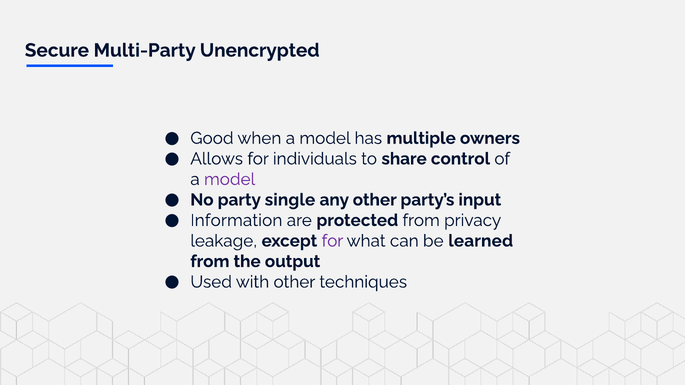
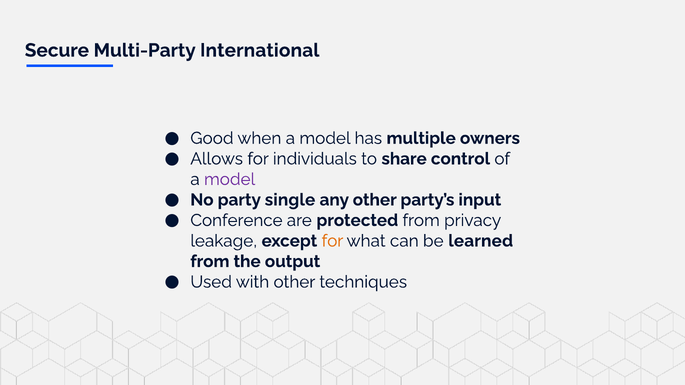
Unencrypted: Unencrypted -> International
Information: Information -> Conference
for at (332, 241) colour: purple -> orange
